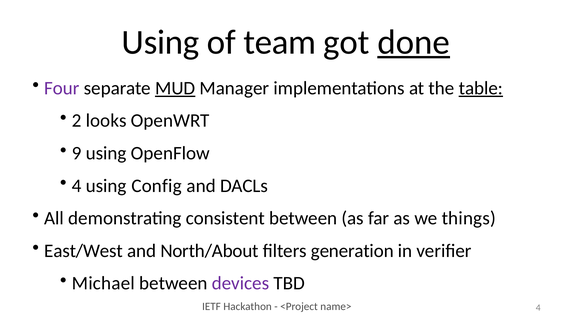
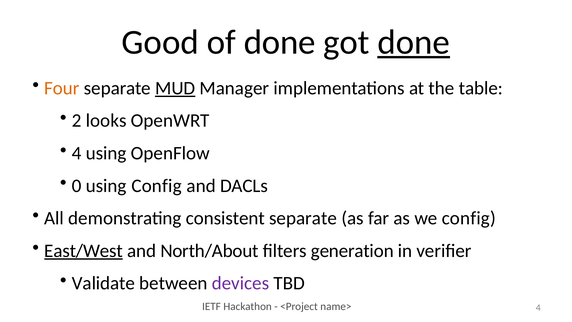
Using at (160, 42): Using -> Good
of team: team -> done
Four colour: purple -> orange
table underline: present -> none
9 at (77, 153): 9 -> 4
4 at (77, 186): 4 -> 0
consistent between: between -> separate
we things: things -> config
East/West underline: none -> present
Michael: Michael -> Validate
